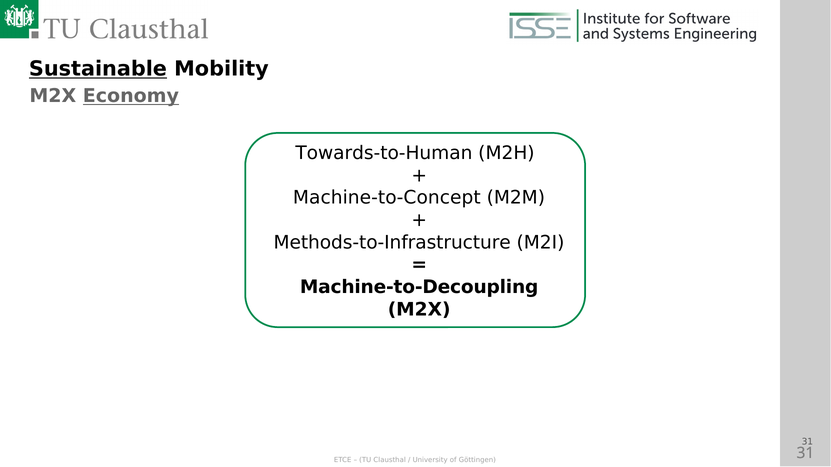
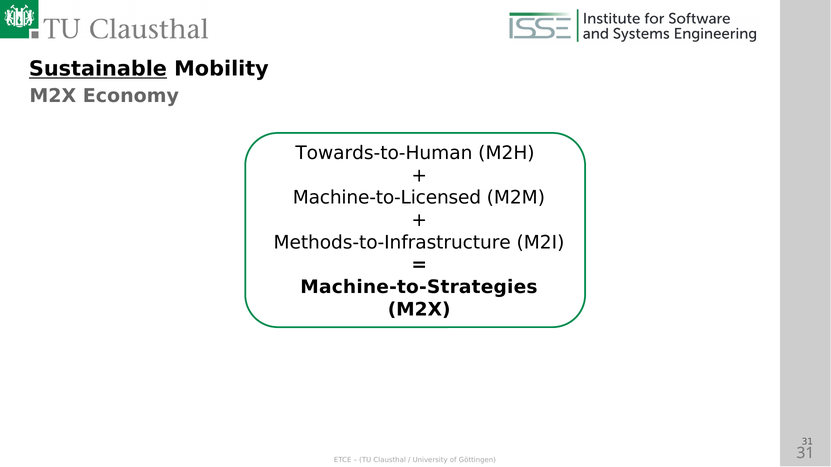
Economy underline: present -> none
Machine-to-Concept: Machine-to-Concept -> Machine-to-Licensed
Machine-to-Decoupling: Machine-to-Decoupling -> Machine-to-Strategies
